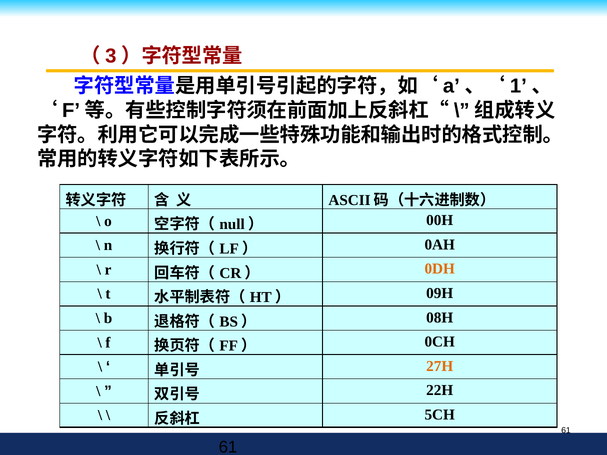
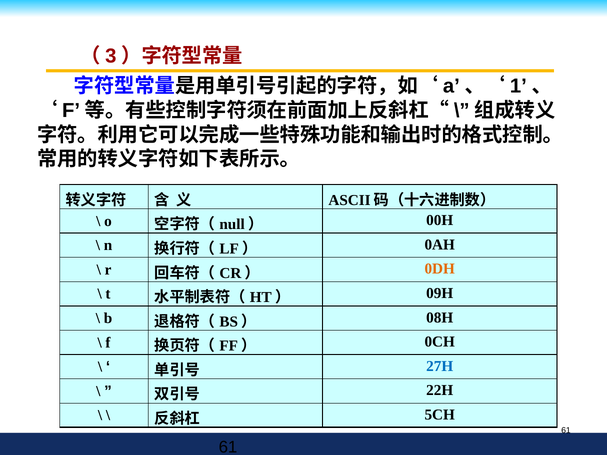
27H colour: orange -> blue
